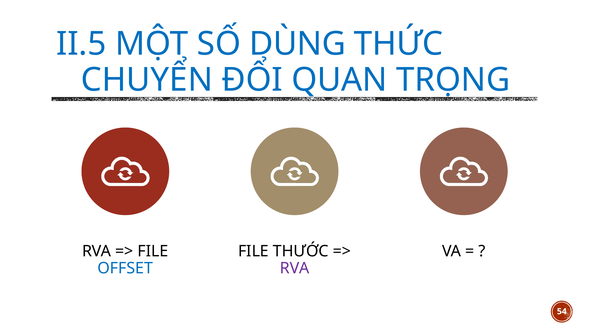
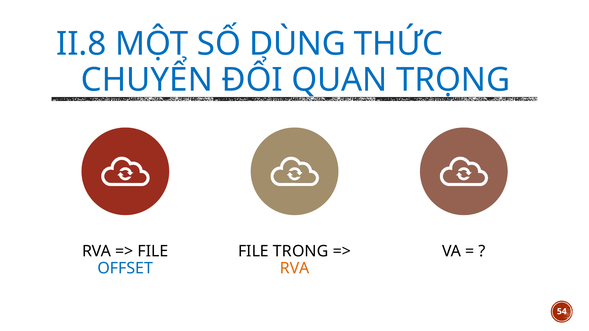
II.5: II.5 -> II.8
THƯỚC: THƯỚC -> TRONG
RVA at (295, 269) colour: purple -> orange
